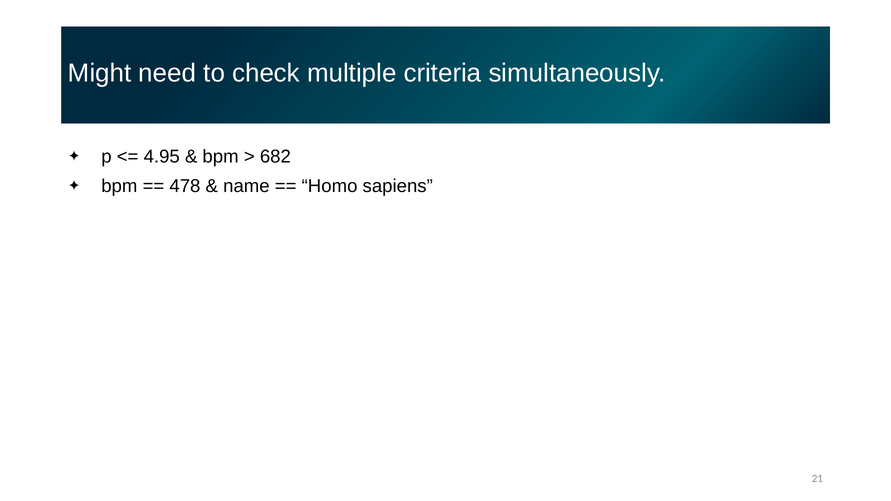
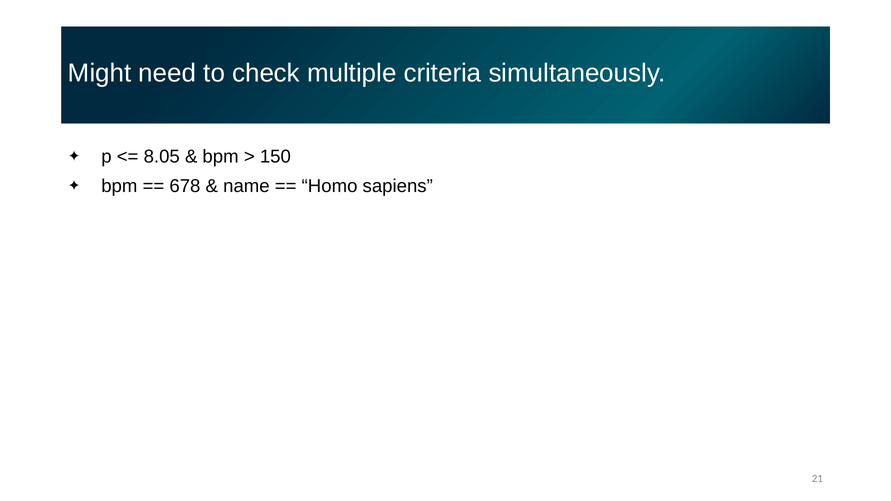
4.95: 4.95 -> 8.05
682: 682 -> 150
478: 478 -> 678
